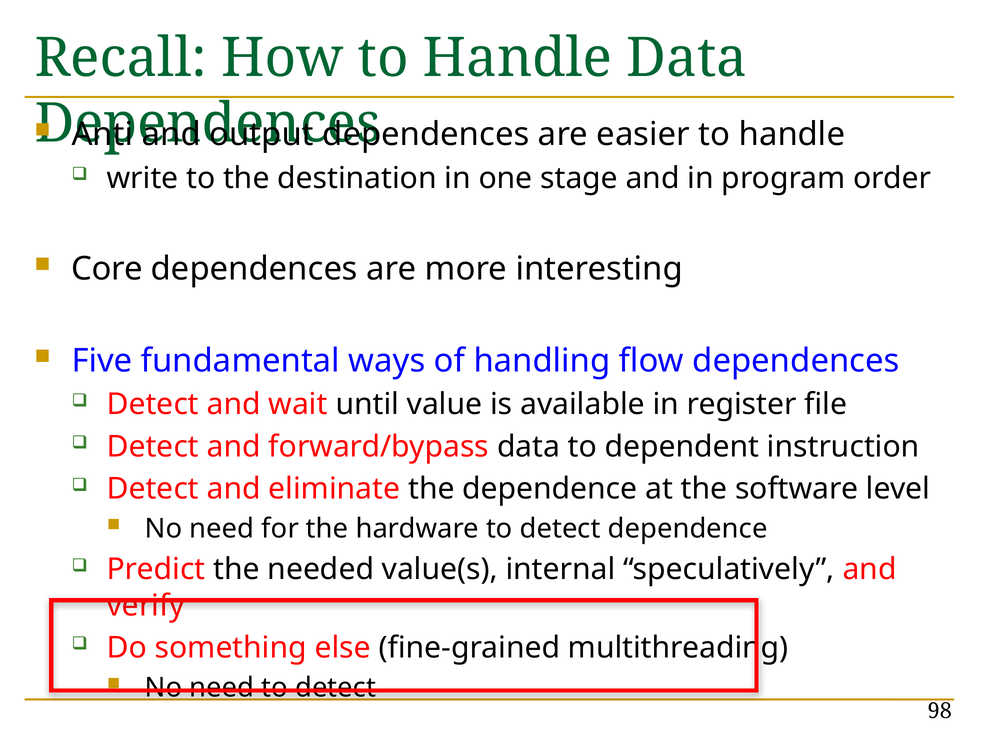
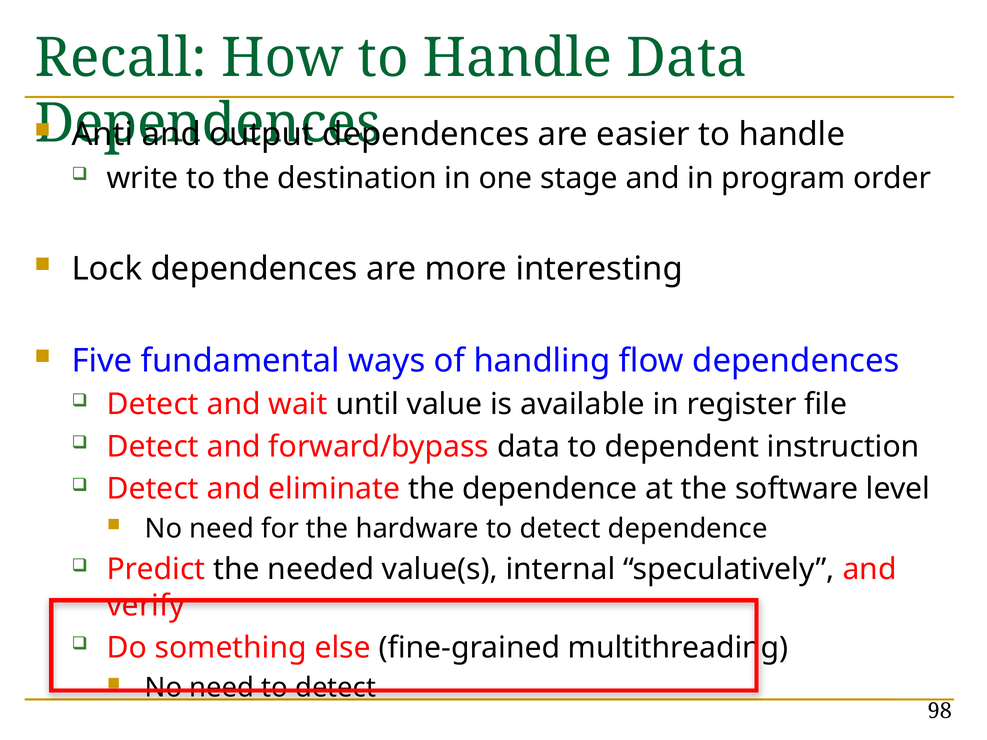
Core: Core -> Lock
